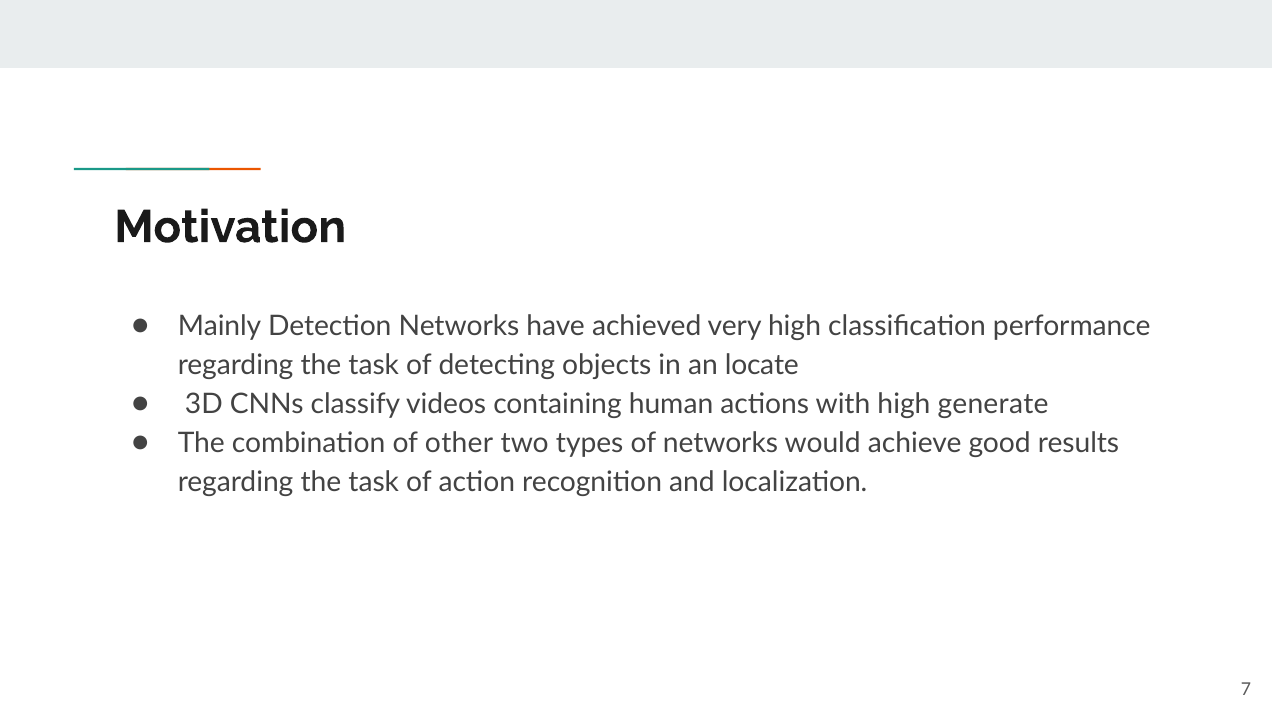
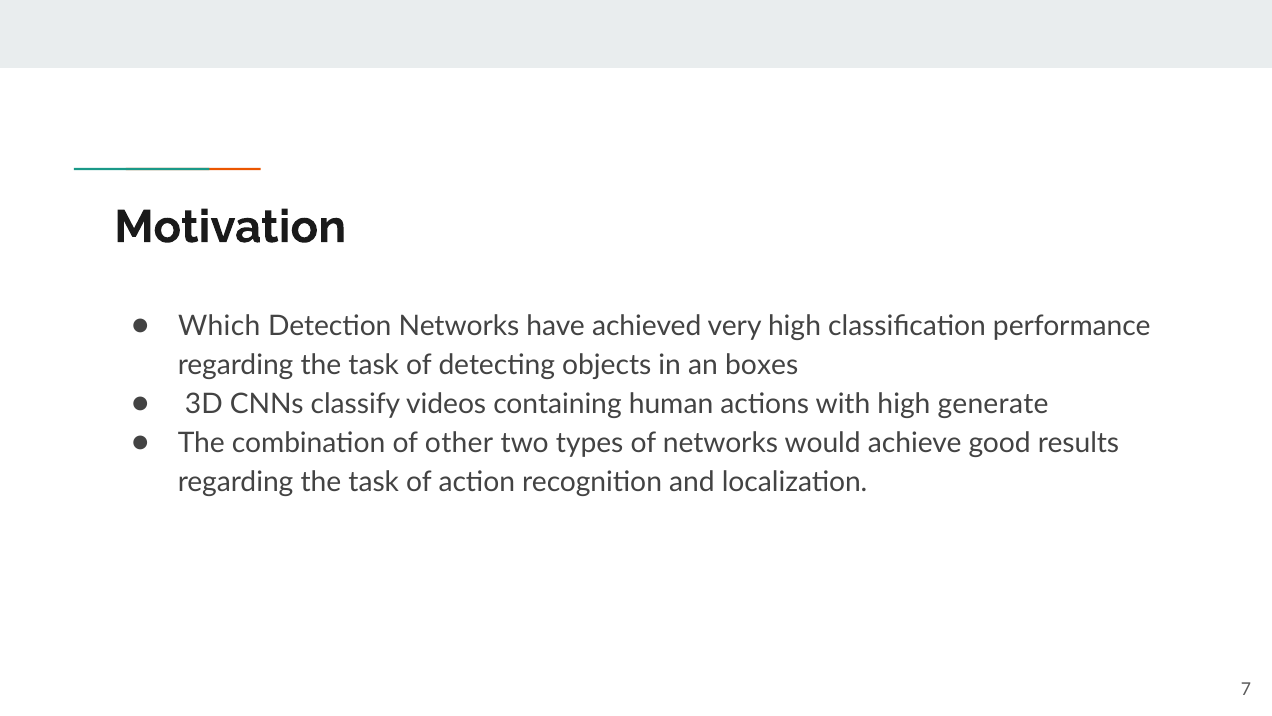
Mainly: Mainly -> Which
locate: locate -> boxes
